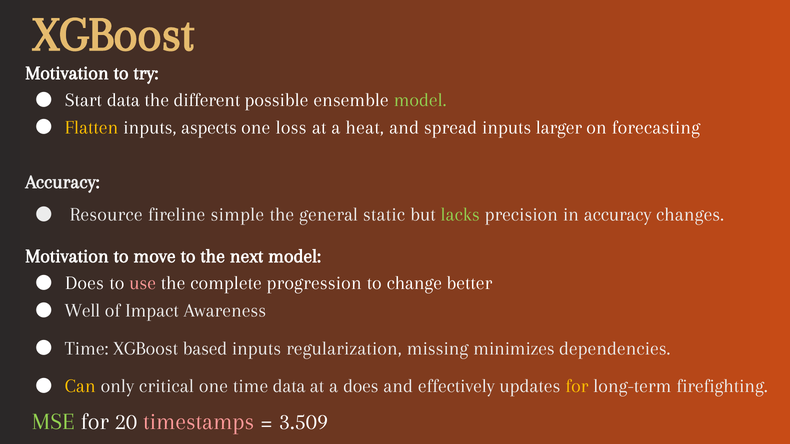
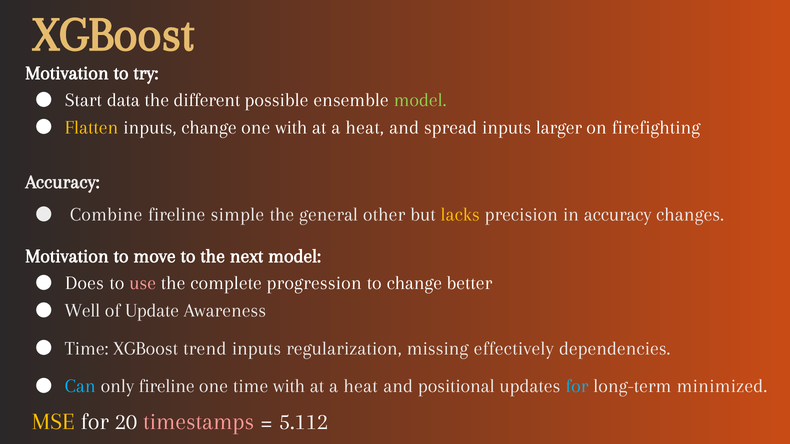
inputs aspects: aspects -> change
one loss: loss -> with
forecasting: forecasting -> firefighting
Resource: Resource -> Combine
static: static -> other
lacks colour: light green -> yellow
Impact: Impact -> Update
based: based -> trend
minimizes: minimizes -> effectively
Can colour: yellow -> light blue
only critical: critical -> fireline
time data: data -> with
does at (361, 386): does -> heat
effectively: effectively -> positional
for at (577, 386) colour: yellow -> light blue
firefighting: firefighting -> minimized
MSE colour: light green -> yellow
3.509: 3.509 -> 5.112
